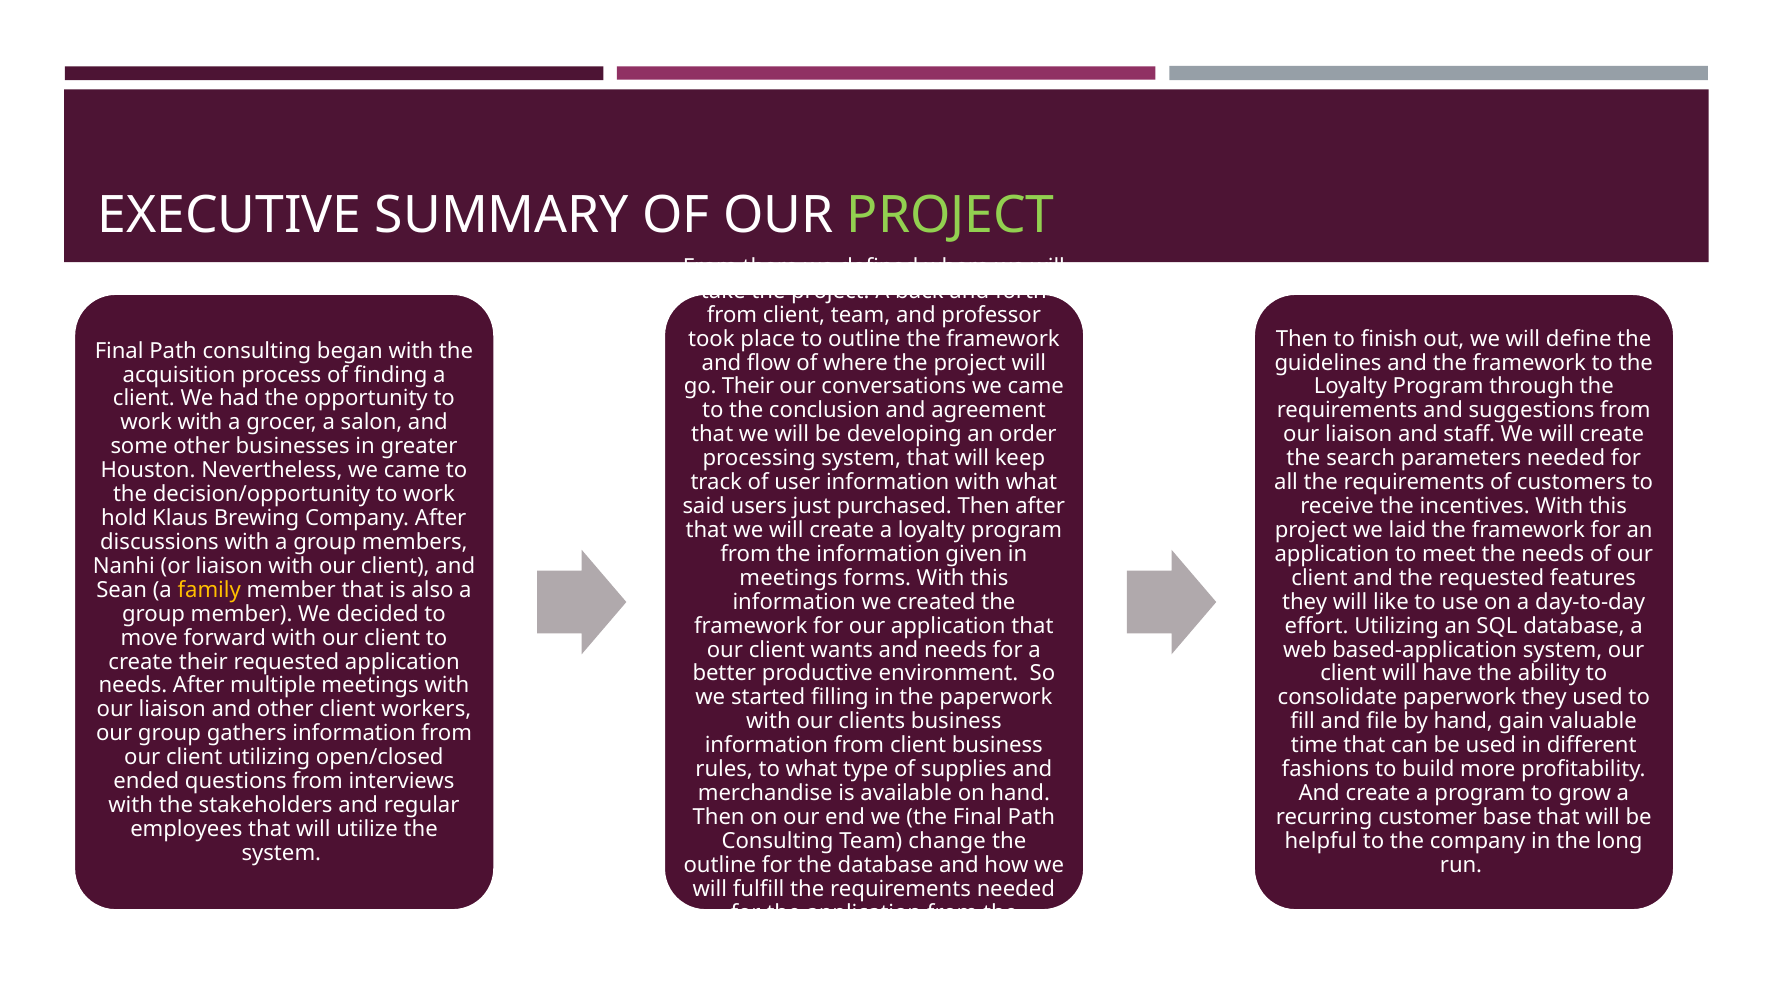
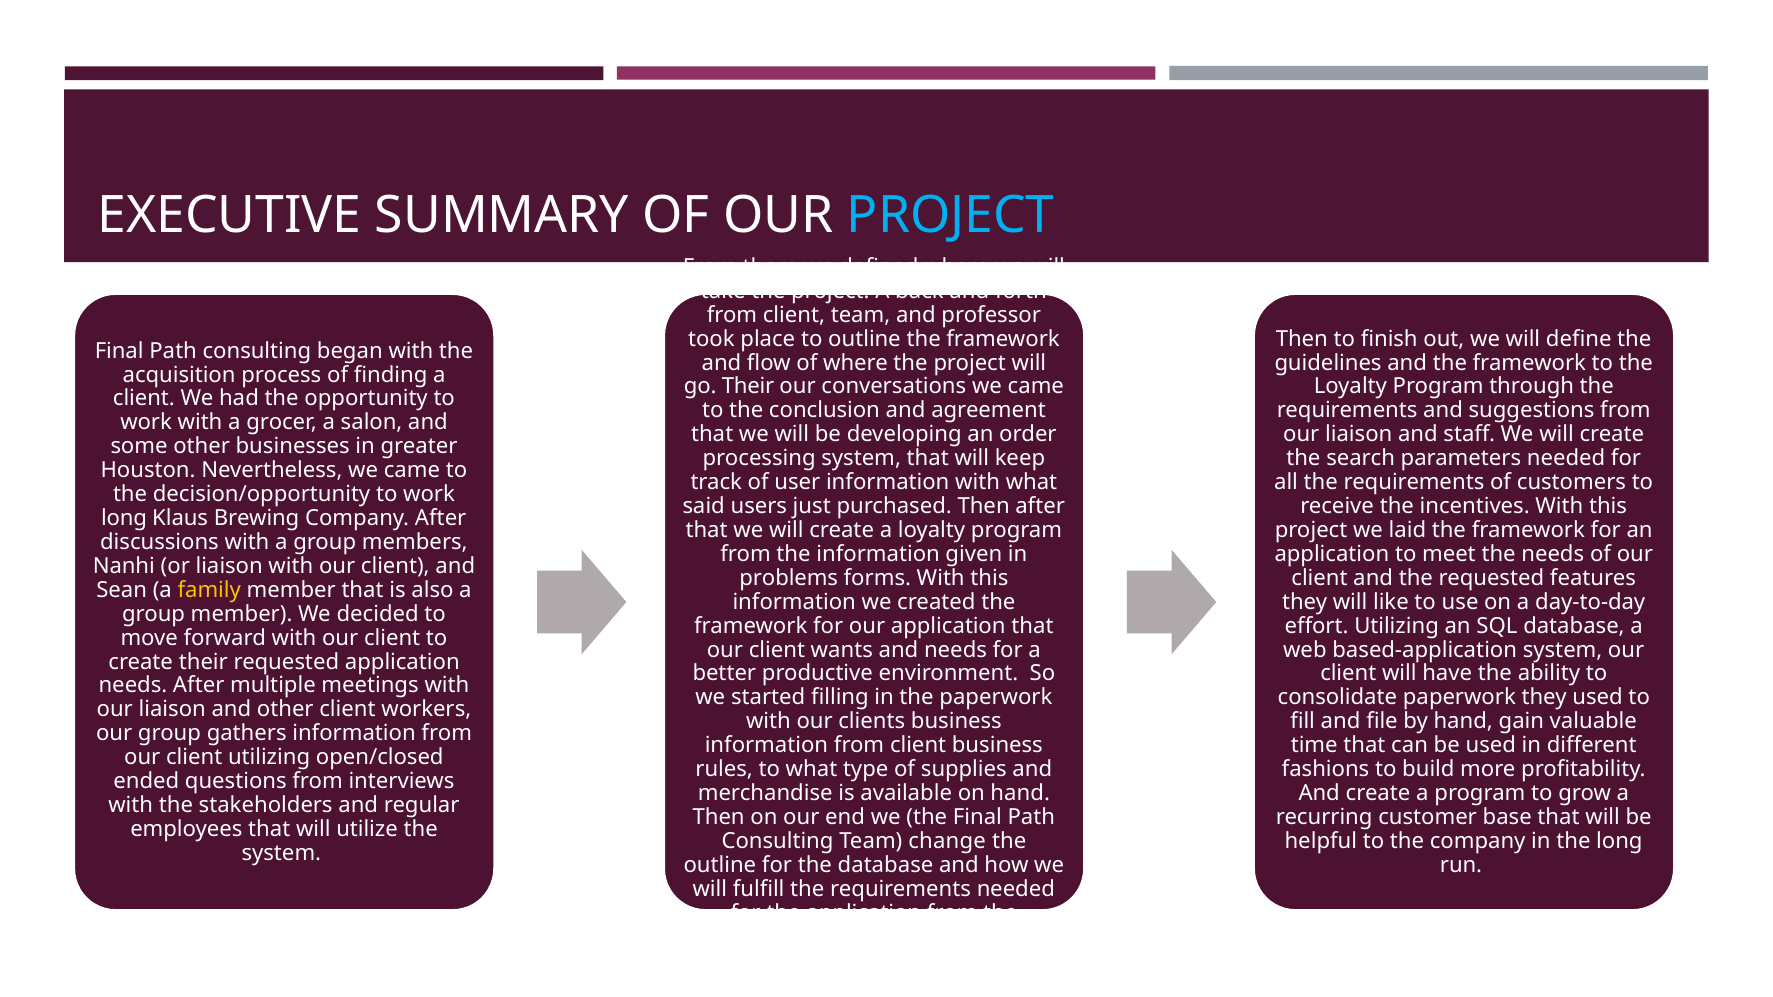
PROJECT at (951, 215) colour: light green -> light blue
hold at (124, 518): hold -> long
meetings at (789, 578): meetings -> problems
